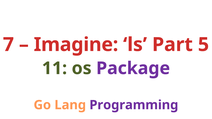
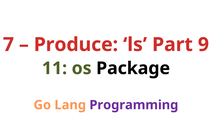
Imagine: Imagine -> Produce
5: 5 -> 9
Package colour: purple -> black
